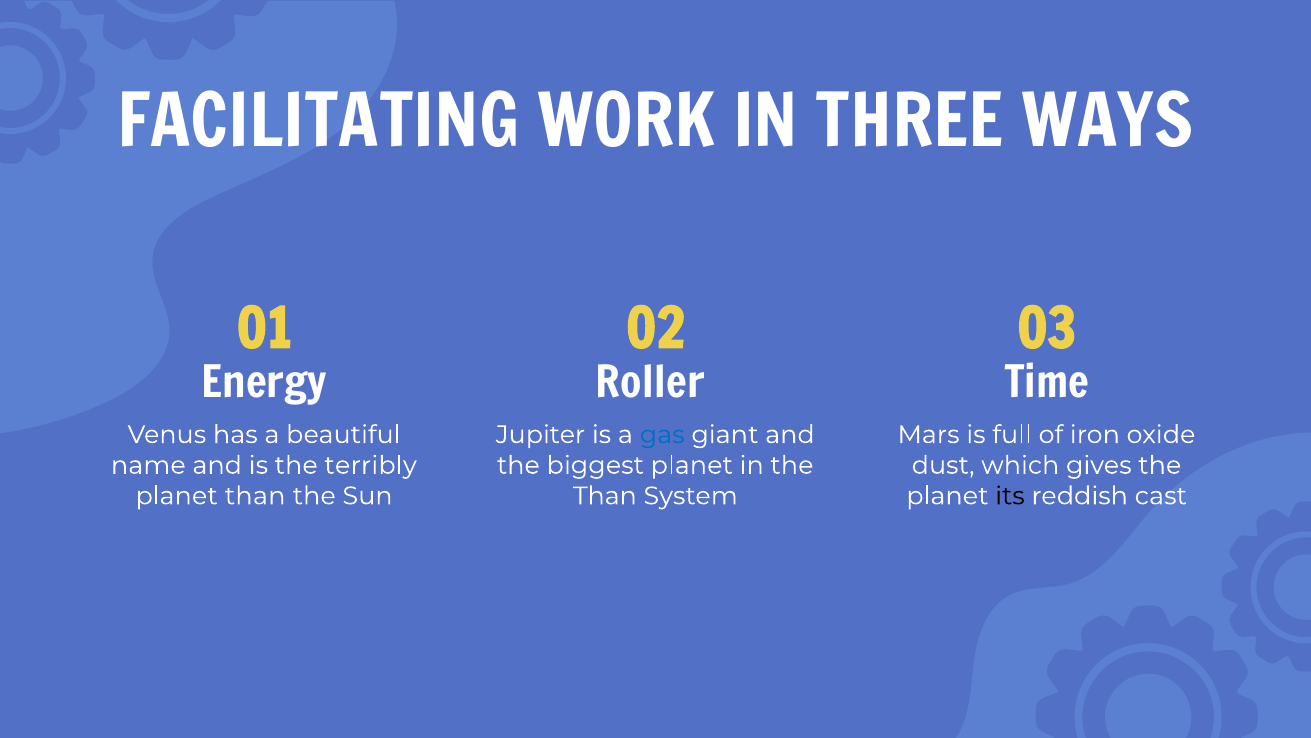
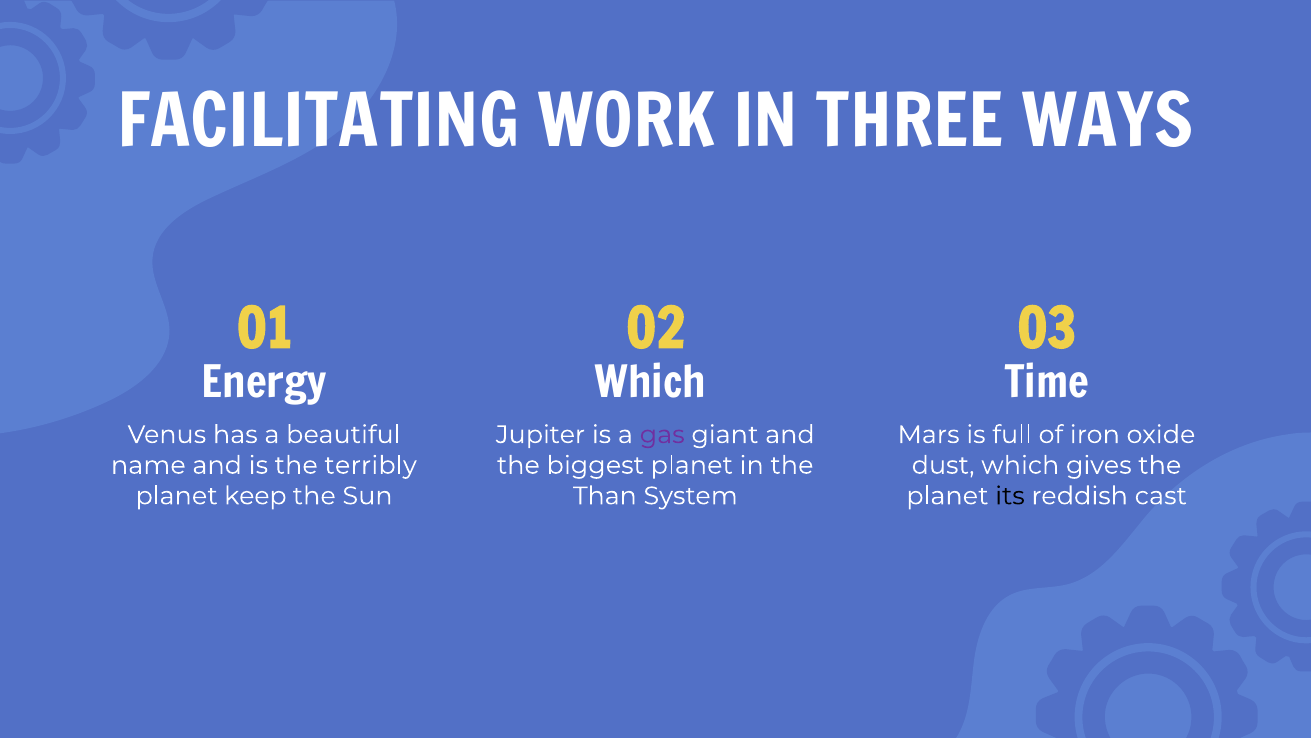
Roller at (650, 383): Roller -> Which
gas colour: blue -> purple
planet than: than -> keep
